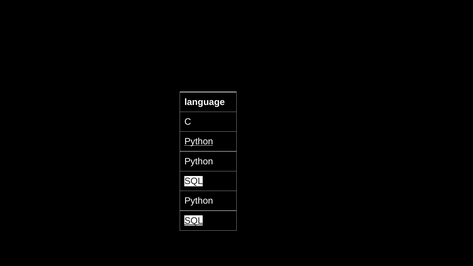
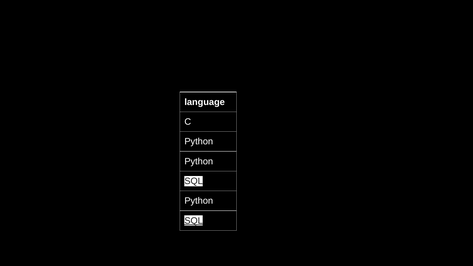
Python at (199, 142) underline: present -> none
